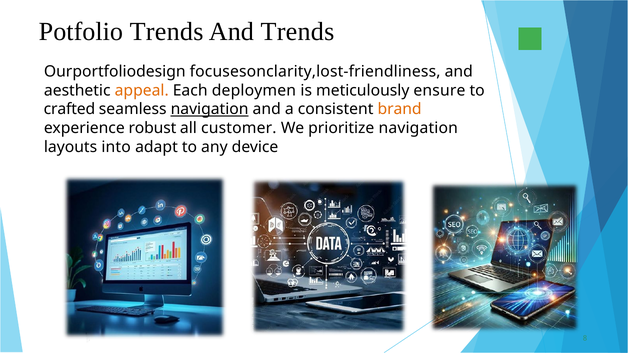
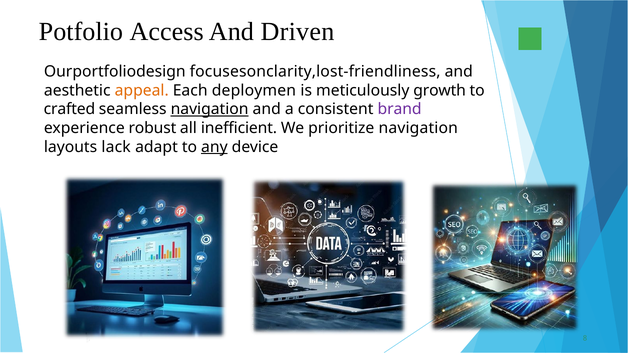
Potfolio Trends: Trends -> Access
And Trends: Trends -> Driven
ensure: ensure -> growth
brand colour: orange -> purple
customer: customer -> inefficient
into: into -> lack
any underline: none -> present
